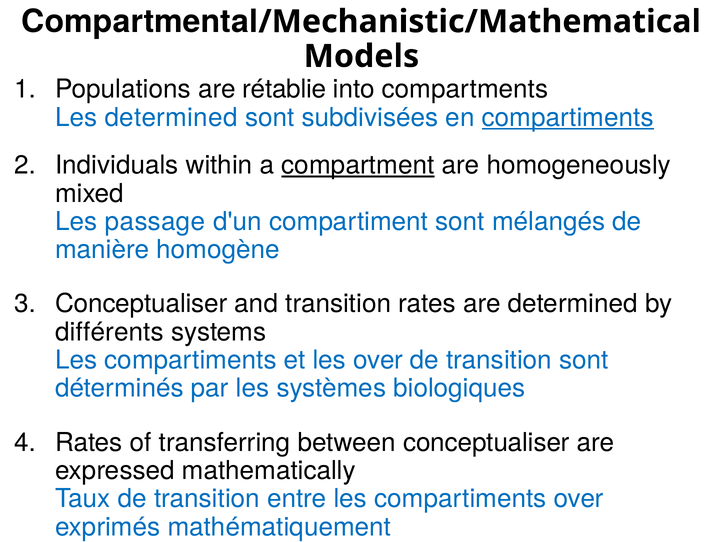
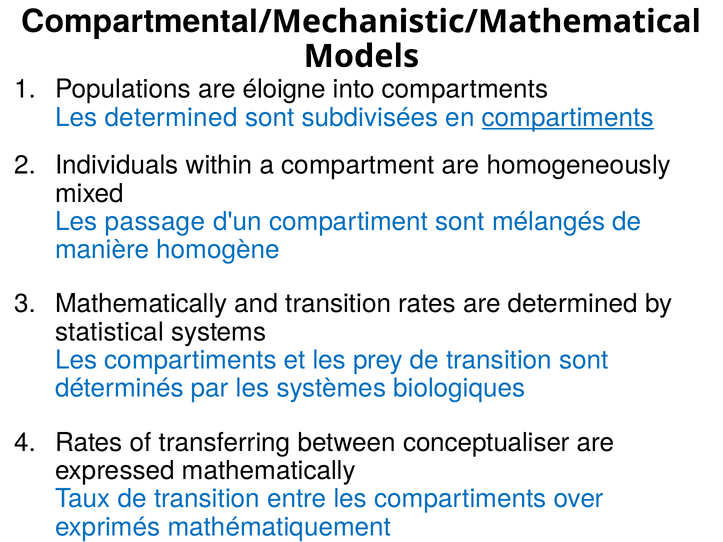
rétablie: rétablie -> éloigne
compartment underline: present -> none
Conceptualiser at (141, 304): Conceptualiser -> Mathematically
différents: différents -> statistical
les over: over -> prey
